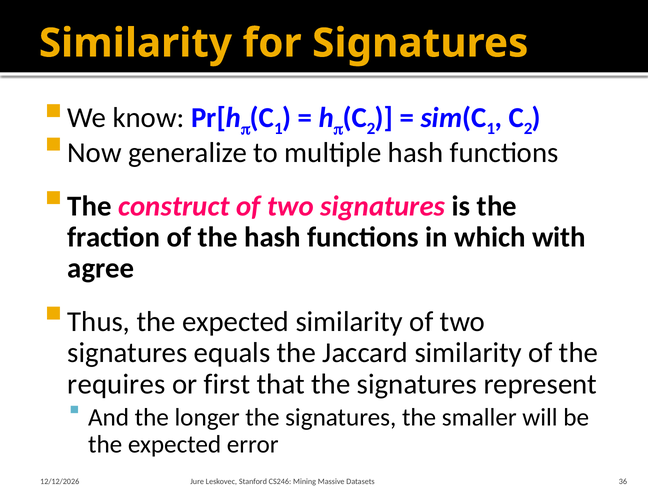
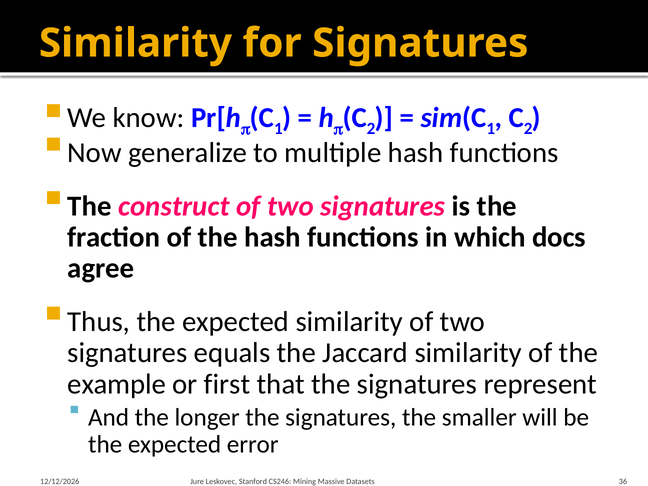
with: with -> docs
requires: requires -> example
